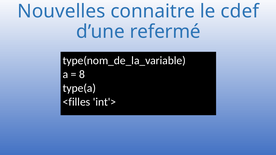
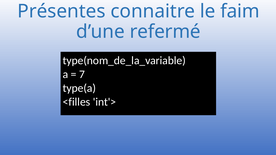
Nouvelles: Nouvelles -> Présentes
cdef: cdef -> faim
8: 8 -> 7
